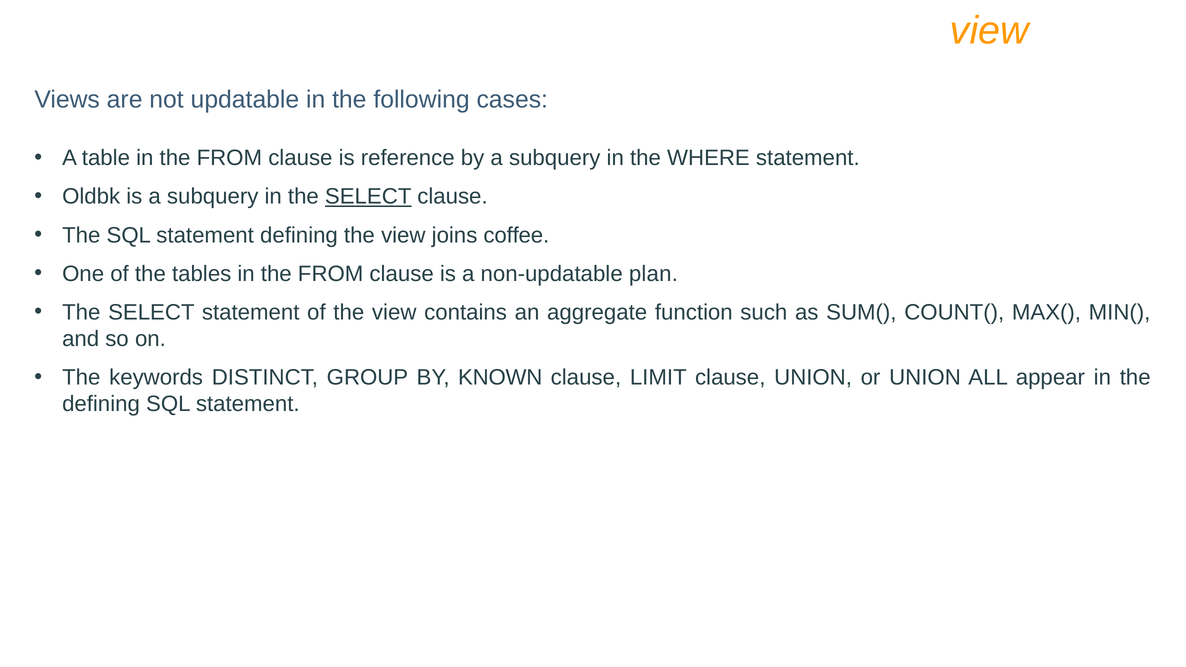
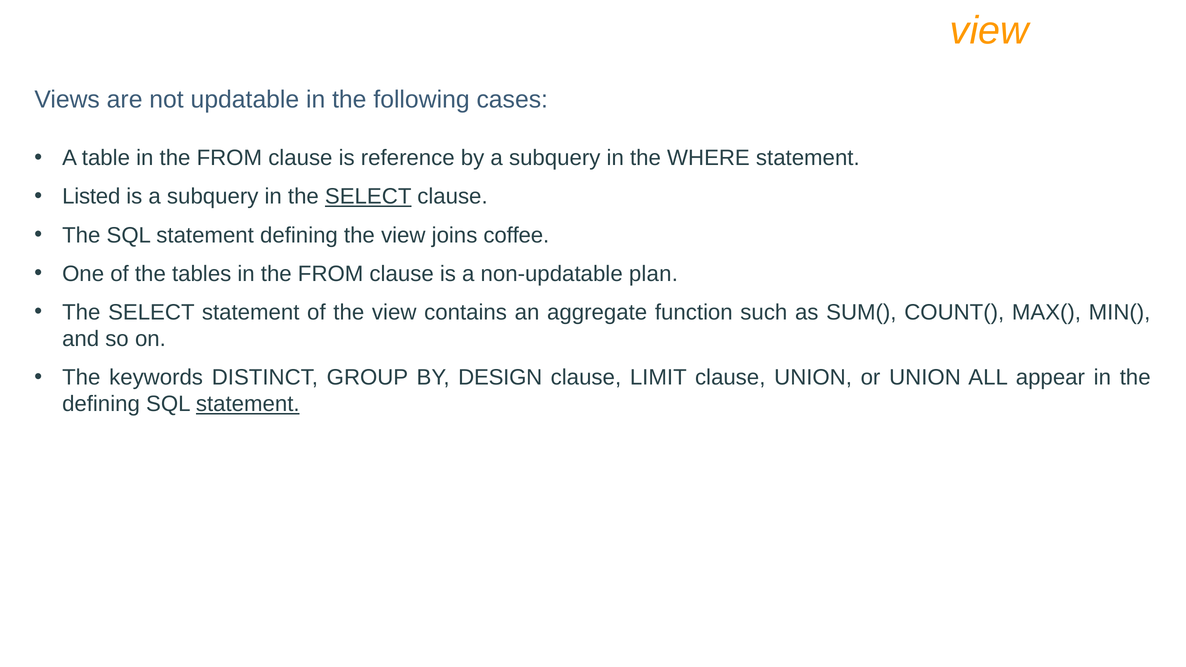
Oldbk: Oldbk -> Listed
KNOWN: KNOWN -> DESIGN
statement at (248, 404) underline: none -> present
